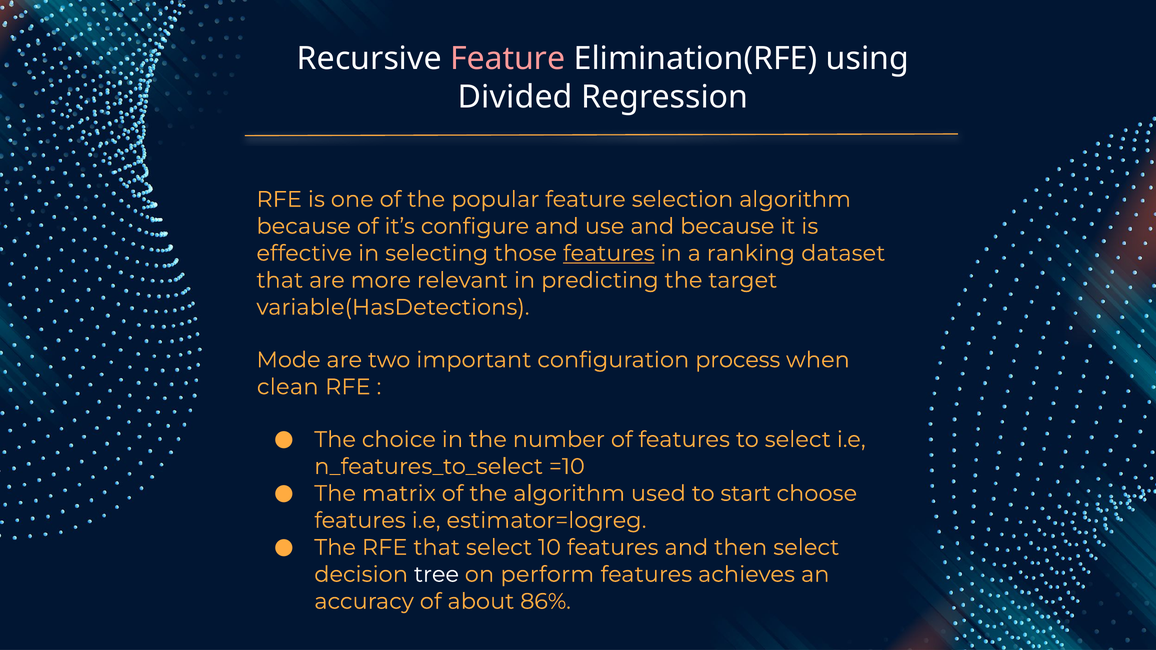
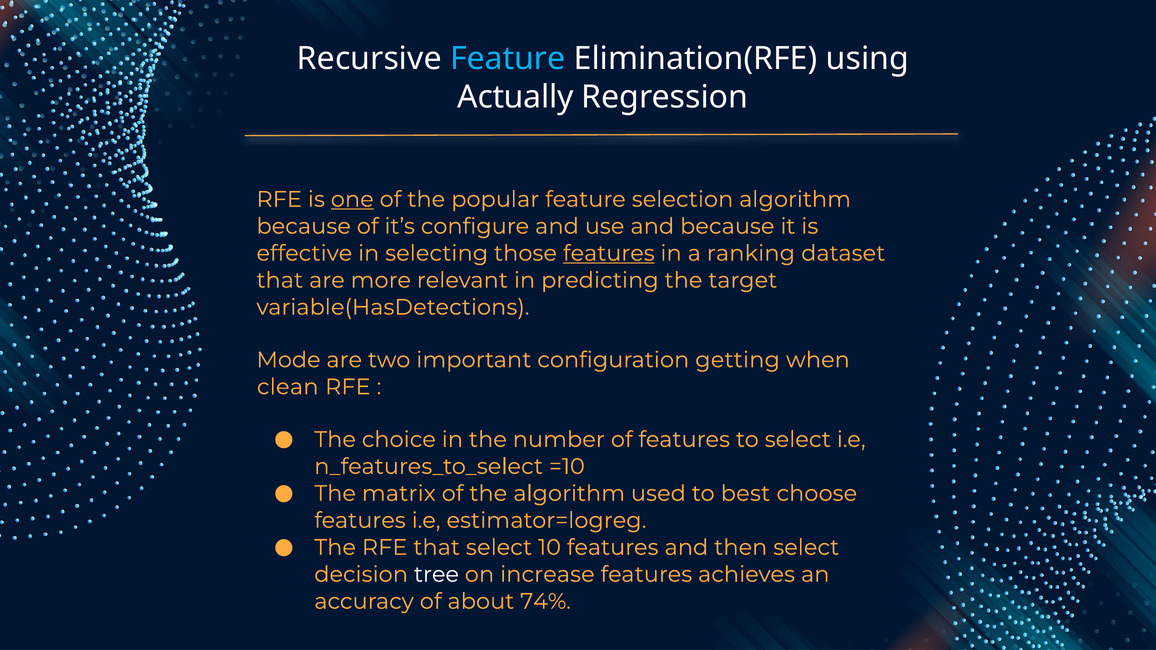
Feature at (508, 59) colour: pink -> light blue
Divided: Divided -> Actually
one underline: none -> present
process: process -> getting
start: start -> best
perform: perform -> increase
86%: 86% -> 74%
